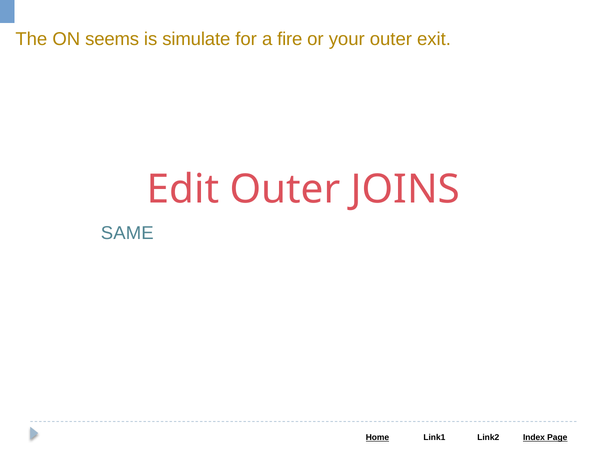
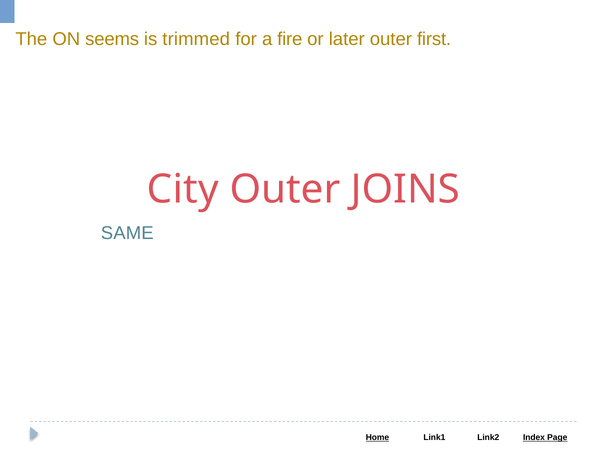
simulate: simulate -> trimmed
your: your -> later
exit: exit -> first
Edit: Edit -> City
